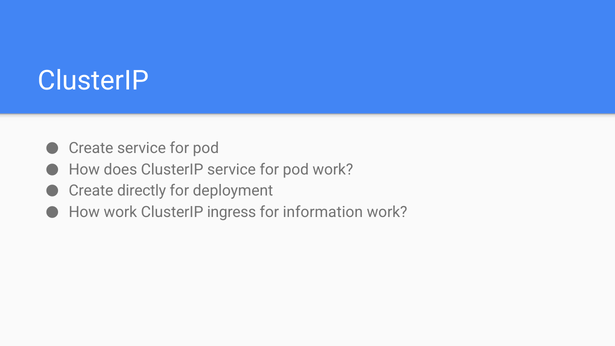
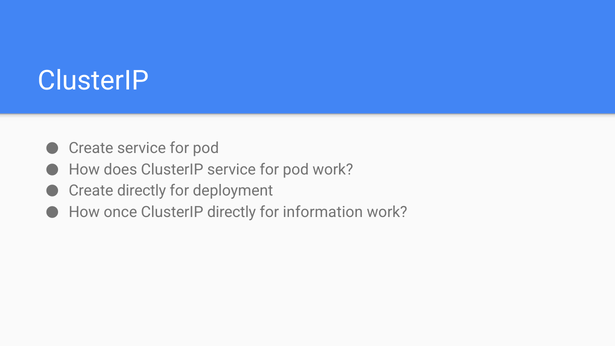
How work: work -> once
ClusterIP ingress: ingress -> directly
